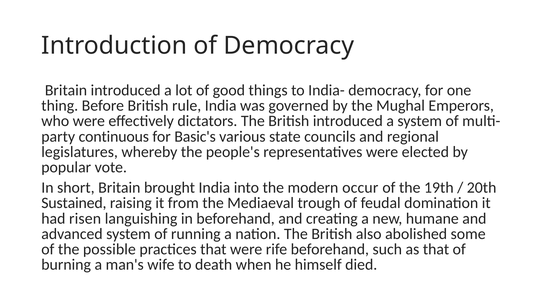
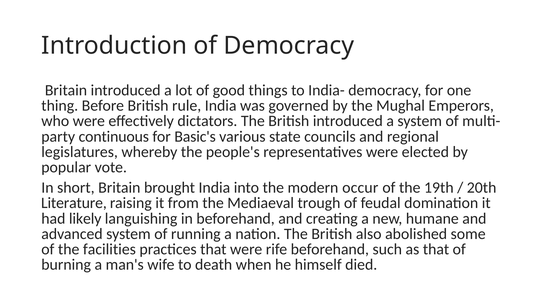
Sustained: Sustained -> Literature
risen: risen -> likely
possible: possible -> facilities
